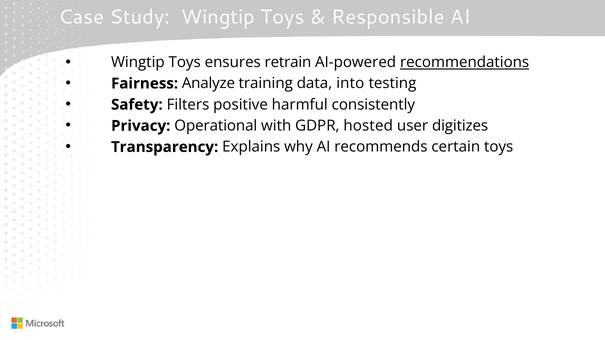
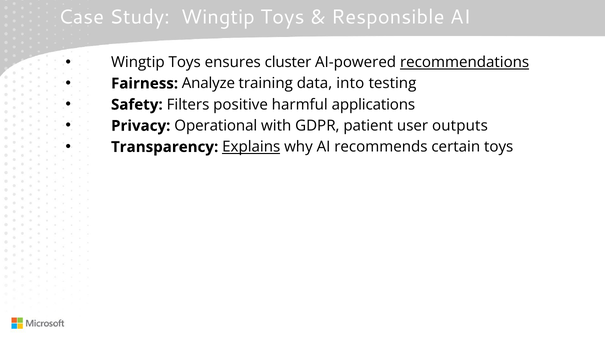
retrain: retrain -> cluster
consistently: consistently -> applications
hosted: hosted -> patient
digitizes: digitizes -> outputs
Explains underline: none -> present
